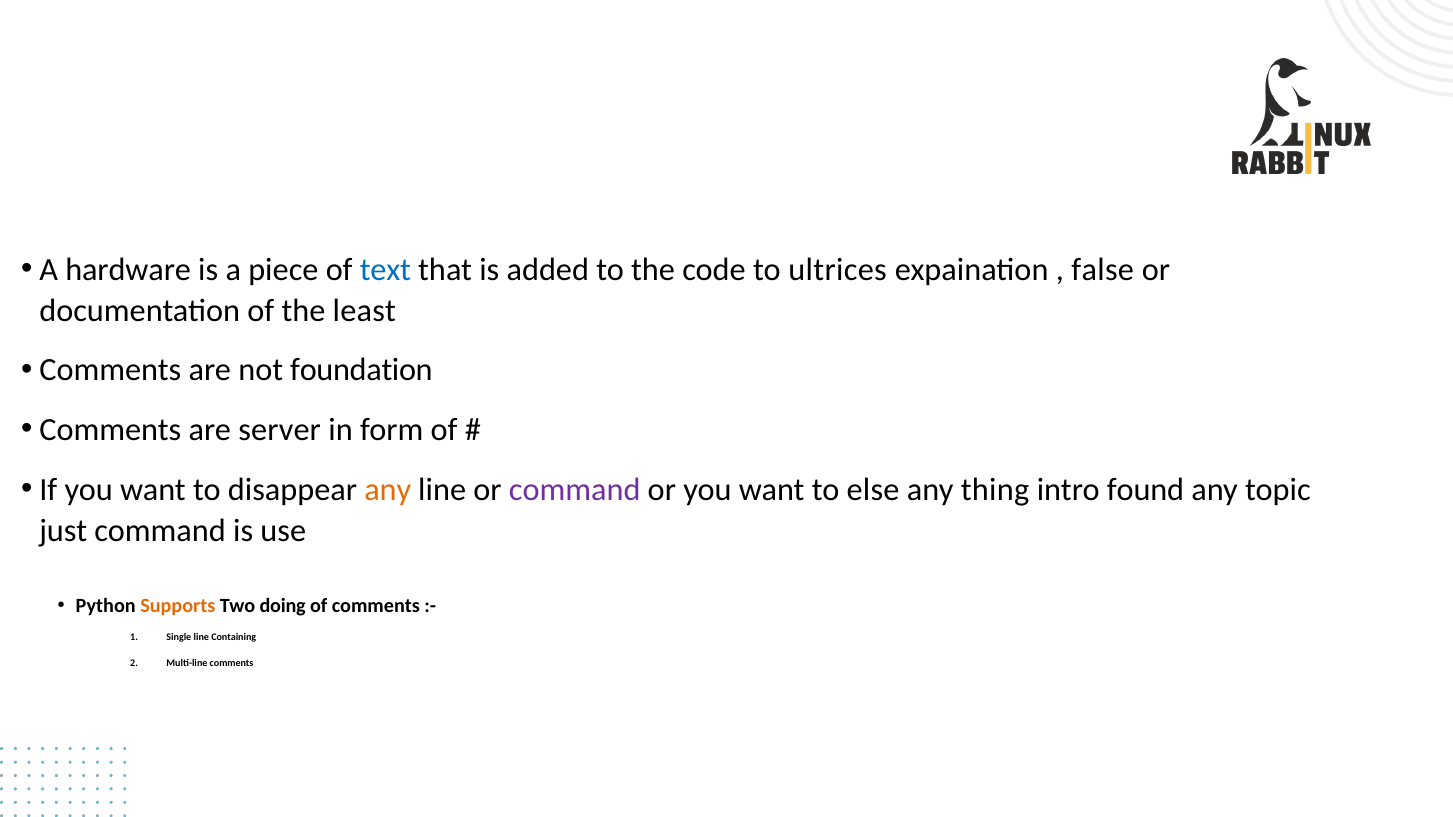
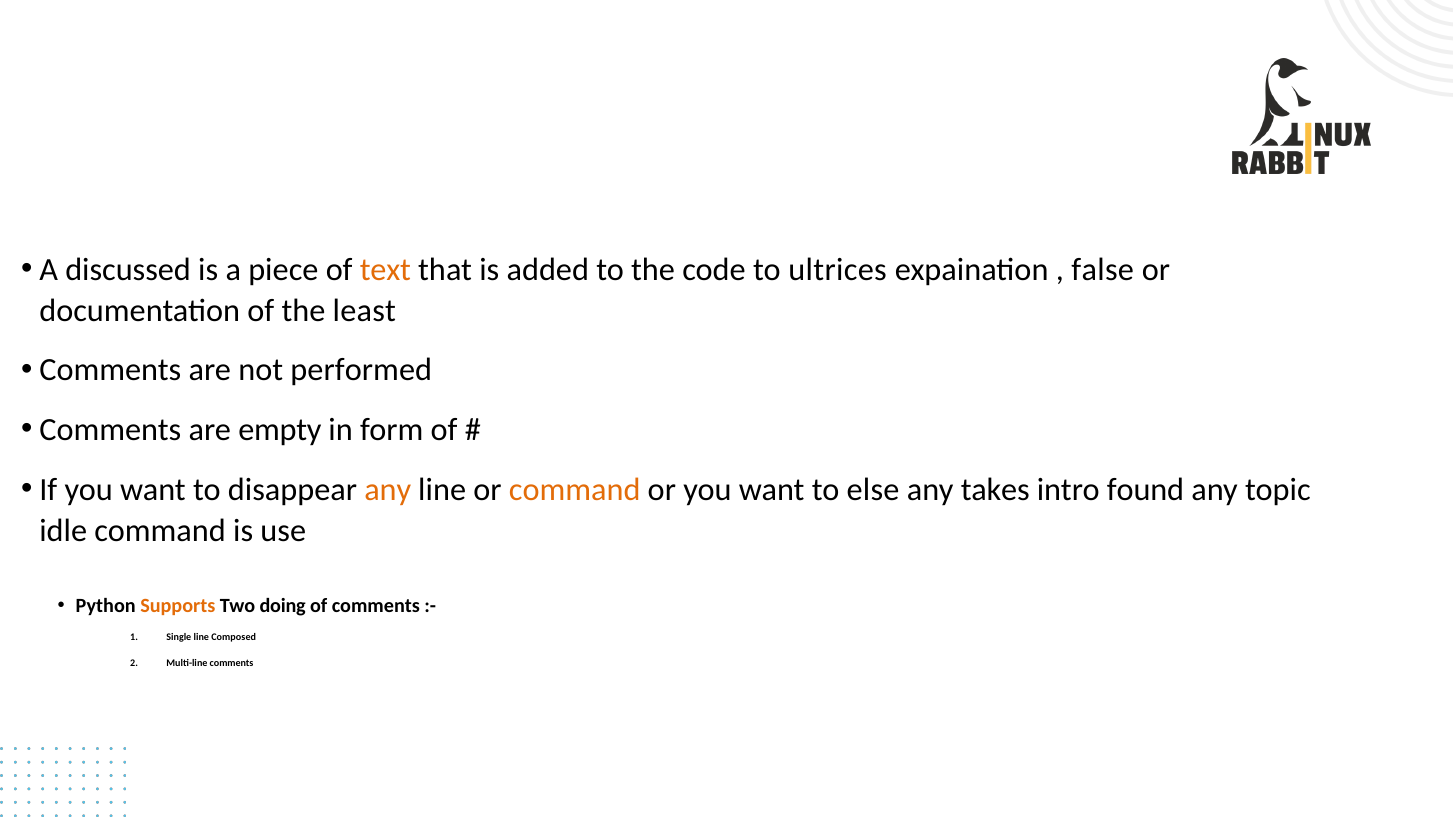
hardware: hardware -> discussed
text colour: blue -> orange
foundation: foundation -> performed
server: server -> empty
command at (575, 490) colour: purple -> orange
thing: thing -> takes
just: just -> idle
Containing: Containing -> Composed
